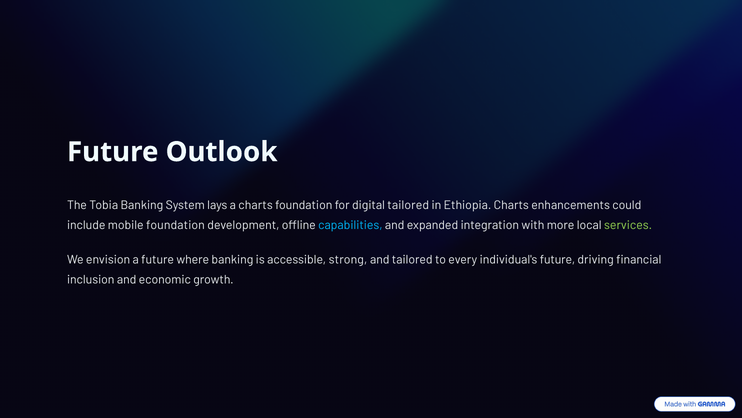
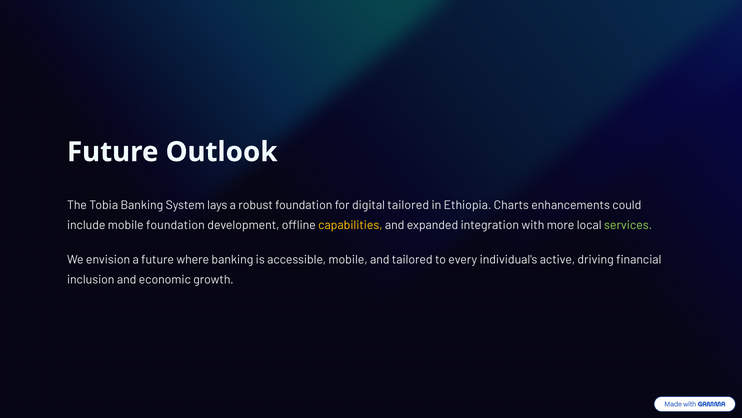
a charts: charts -> robust
capabilities colour: light blue -> yellow
accessible strong: strong -> mobile
individual's future: future -> active
